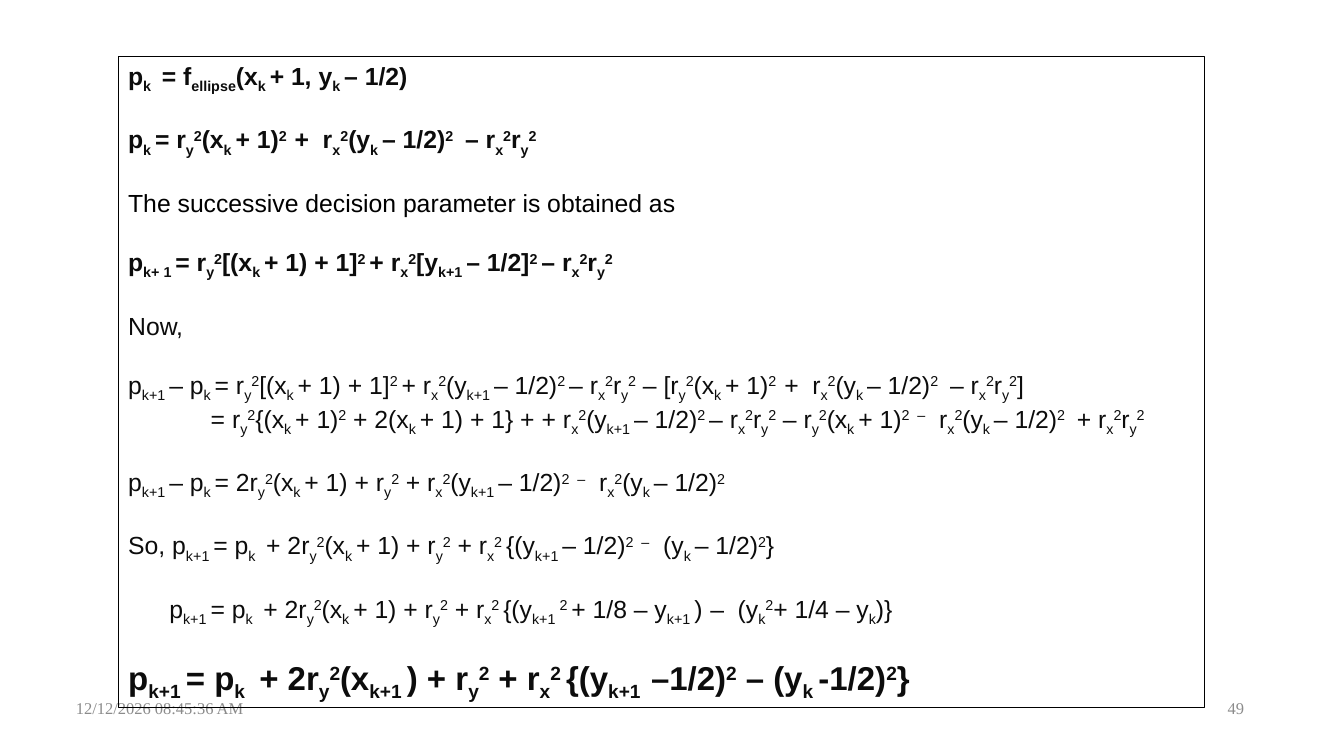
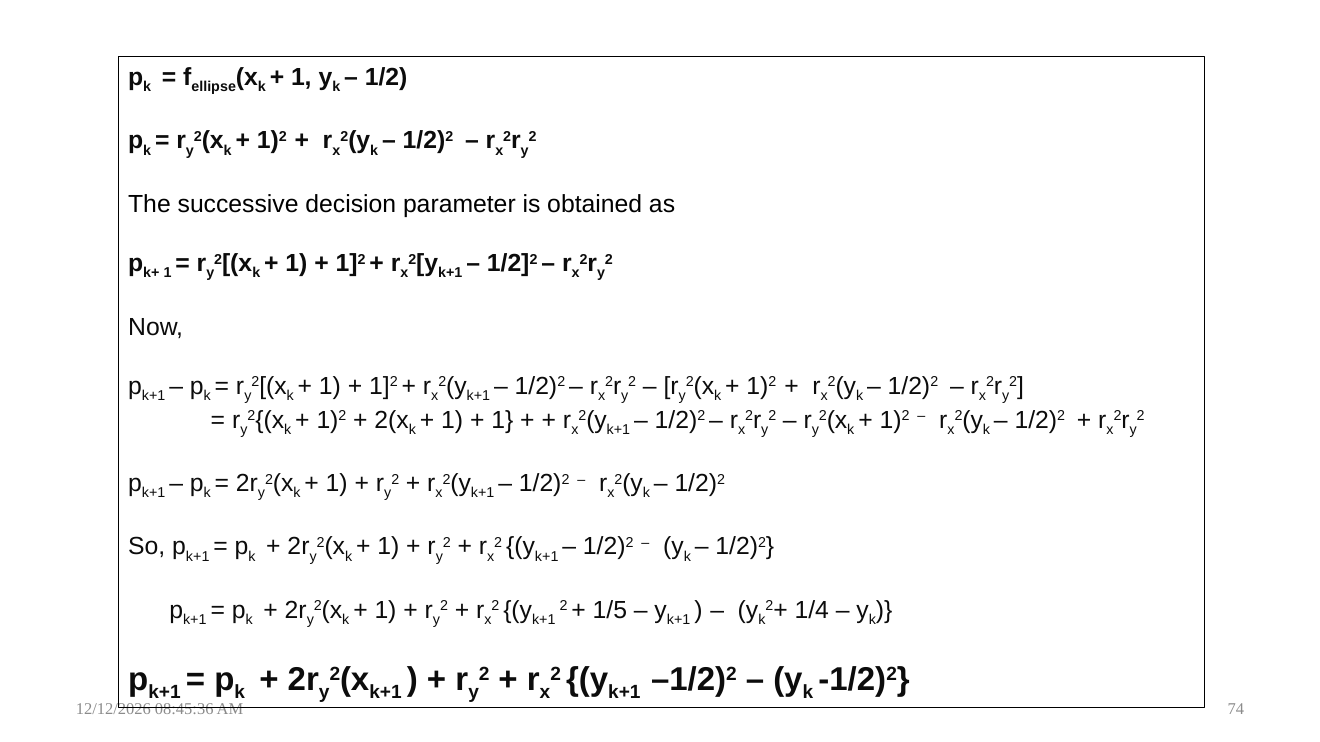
1/8: 1/8 -> 1/5
49: 49 -> 74
